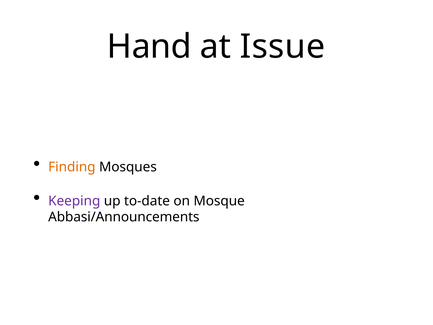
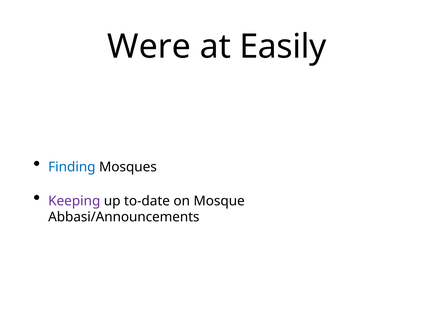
Hand: Hand -> Were
Issue: Issue -> Easily
Finding colour: orange -> blue
